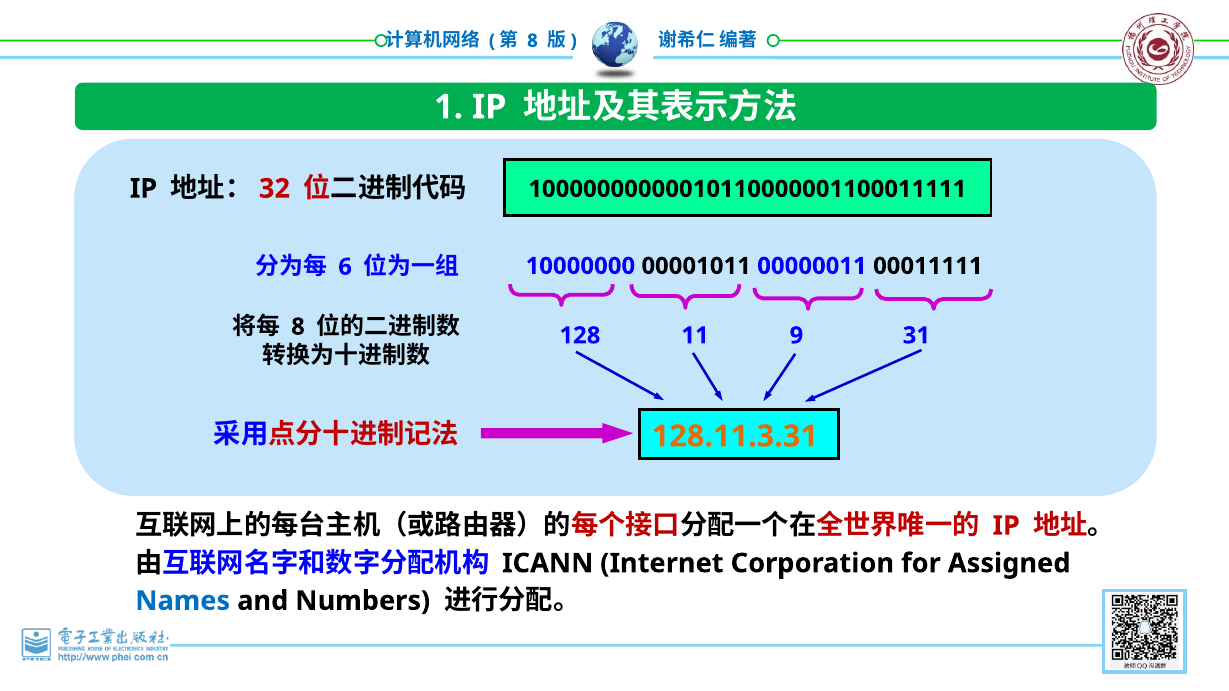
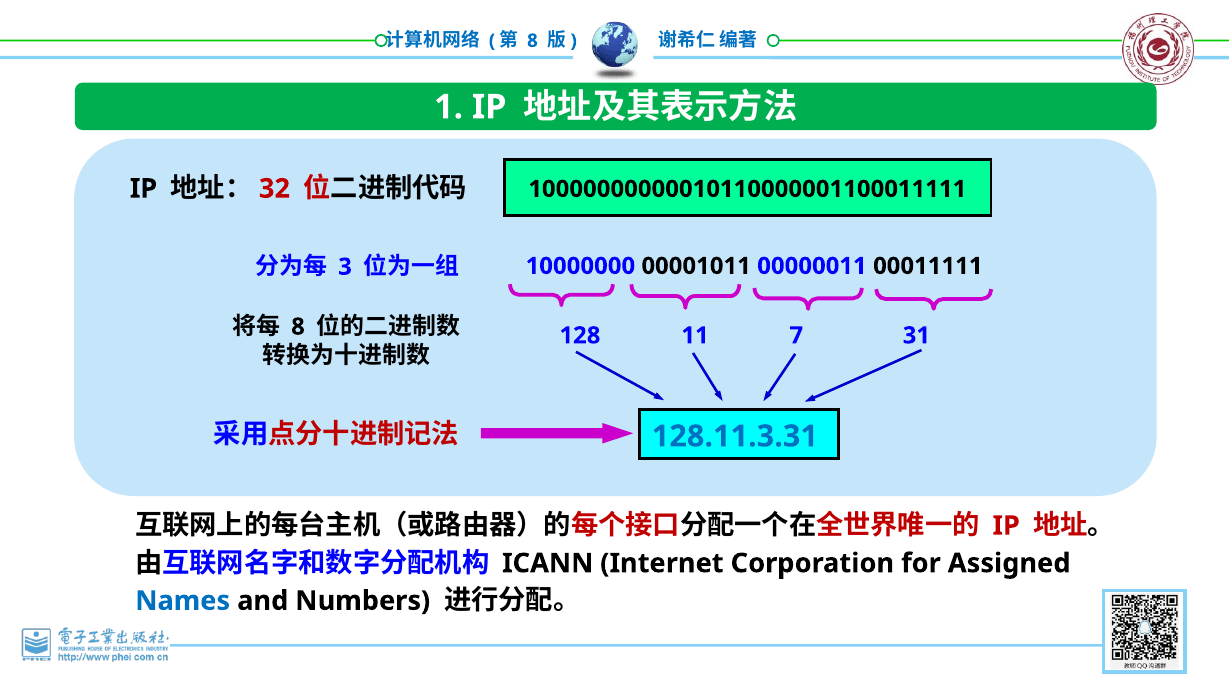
6: 6 -> 3
9: 9 -> 7
128.11.3.31 colour: orange -> blue
